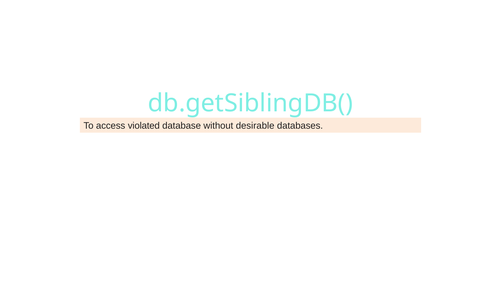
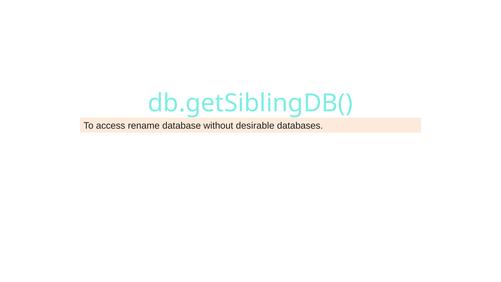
violated: violated -> rename
